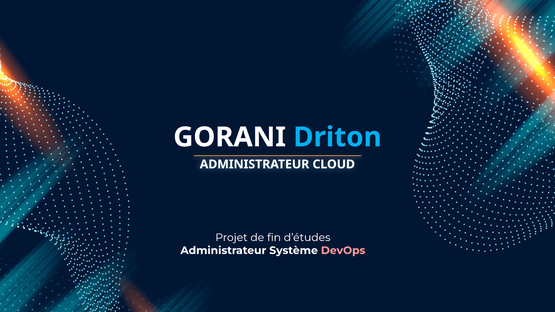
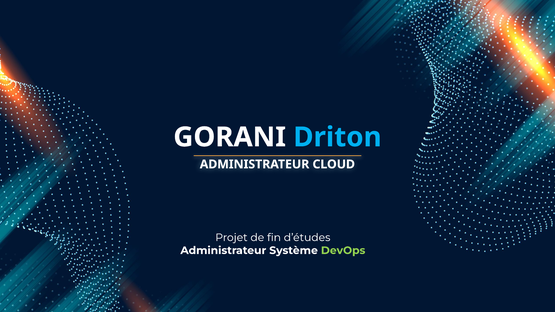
DevOps colour: pink -> light green
